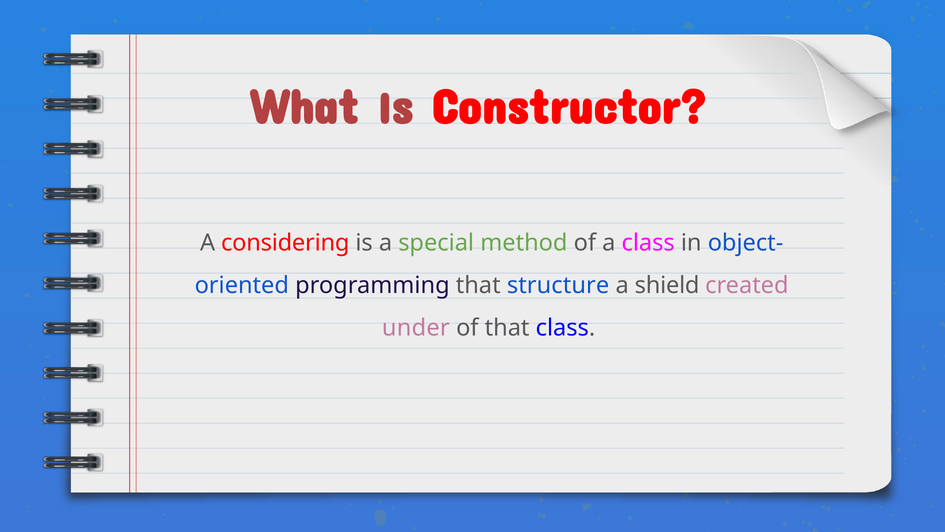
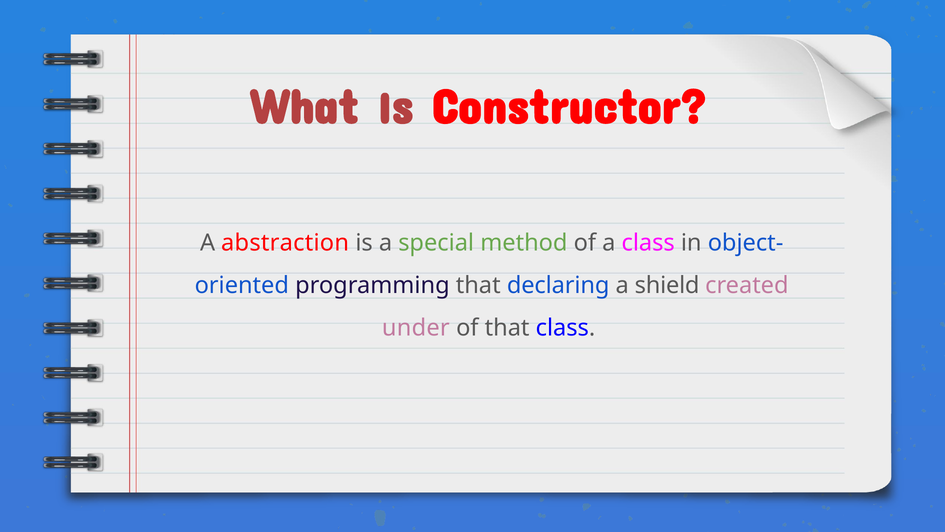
considering: considering -> abstraction
structure: structure -> declaring
